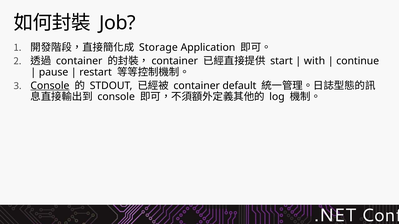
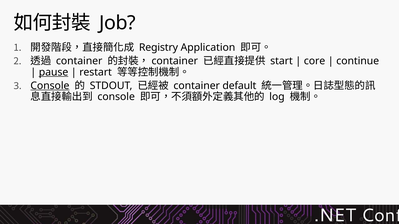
Storage: Storage -> Registry
with: with -> core
pause underline: none -> present
